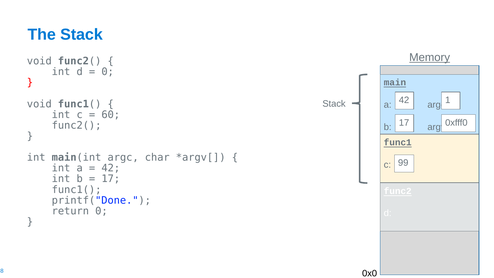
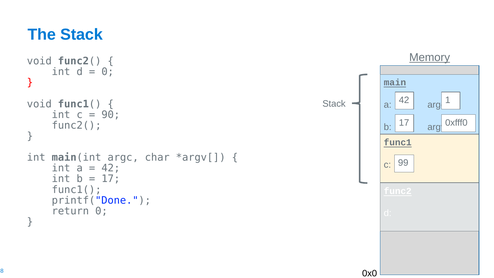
60: 60 -> 90
